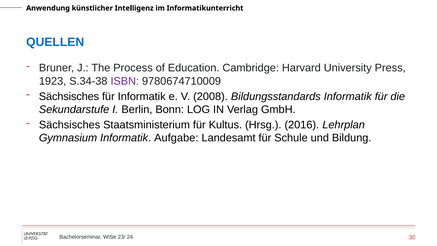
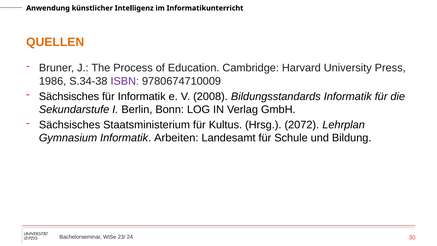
QUELLEN colour: blue -> orange
1923: 1923 -> 1986
2016: 2016 -> 2072
Aufgabe: Aufgabe -> Arbeiten
